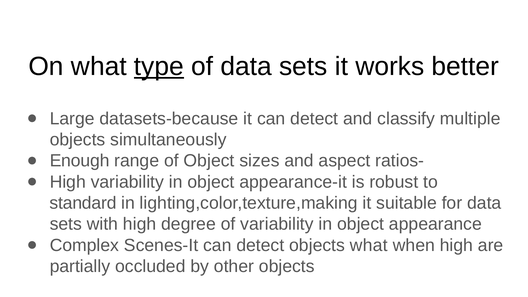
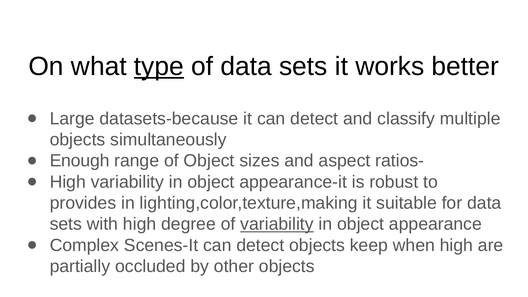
standard: standard -> provides
variability at (277, 224) underline: none -> present
objects what: what -> keep
